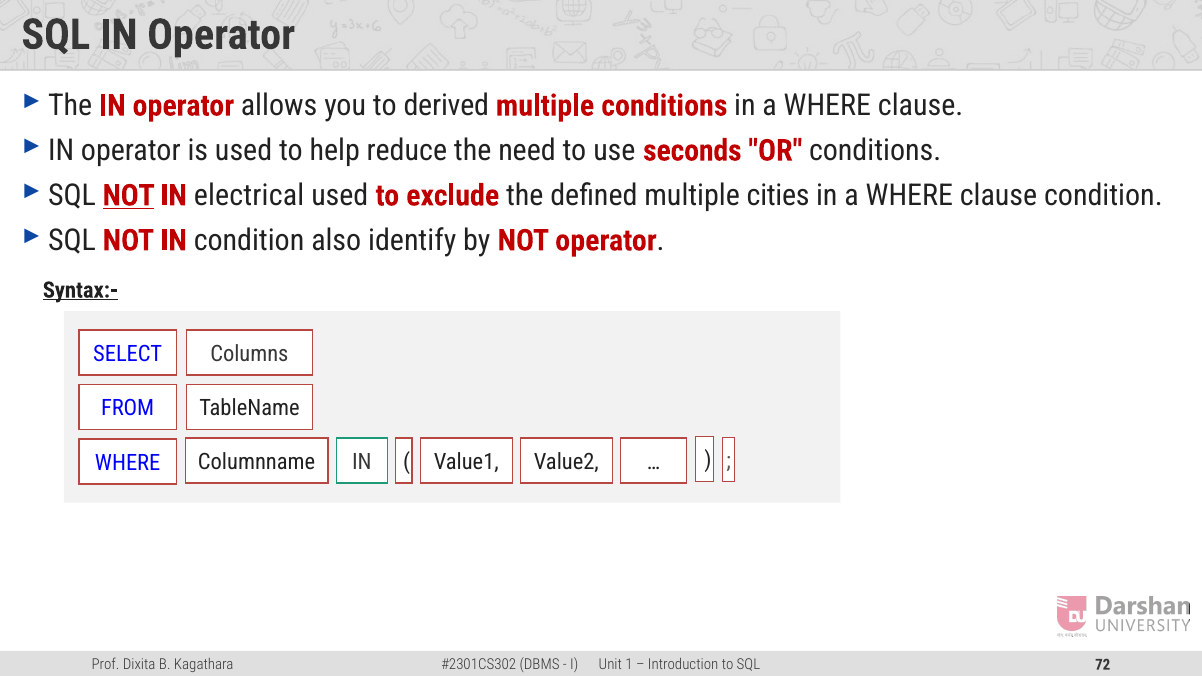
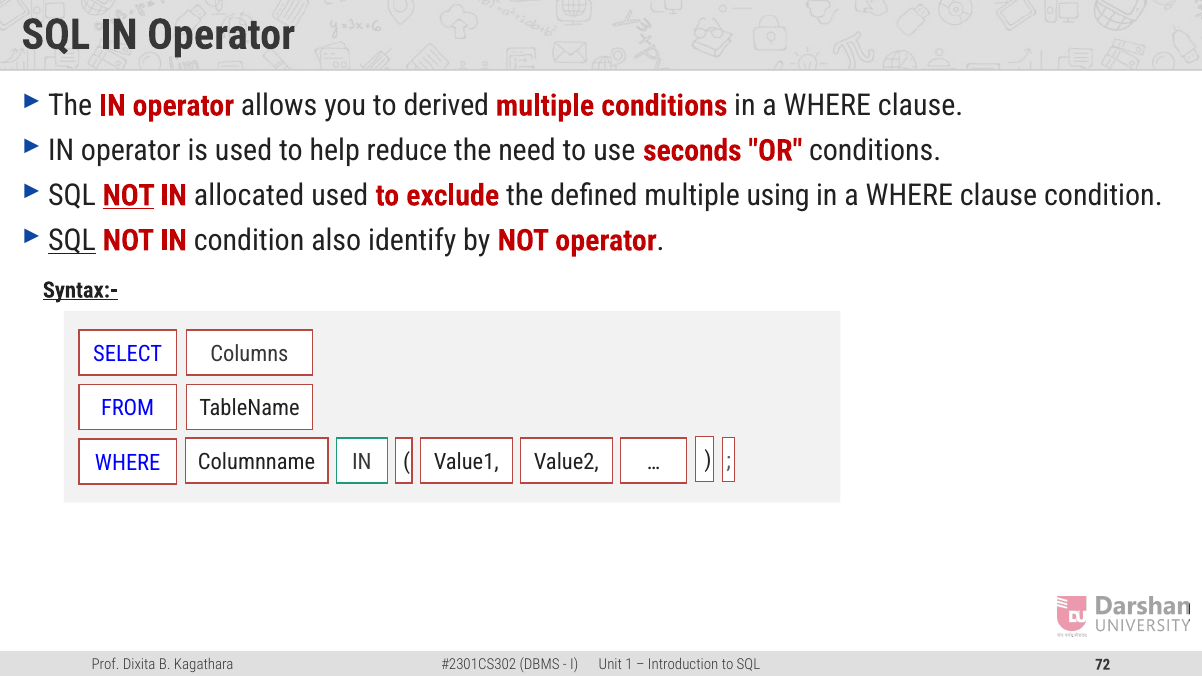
electrical: electrical -> allocated
cities: cities -> using
SQL at (72, 241) underline: none -> present
